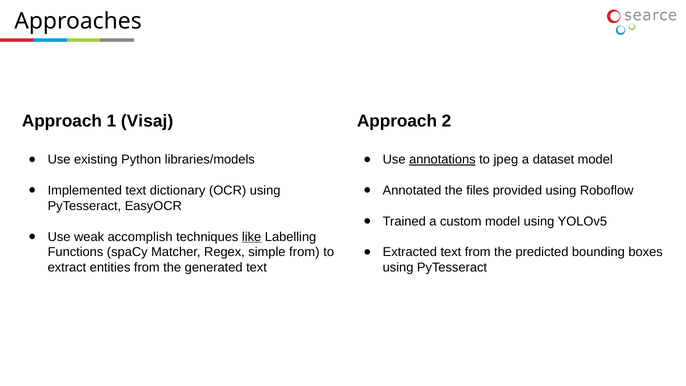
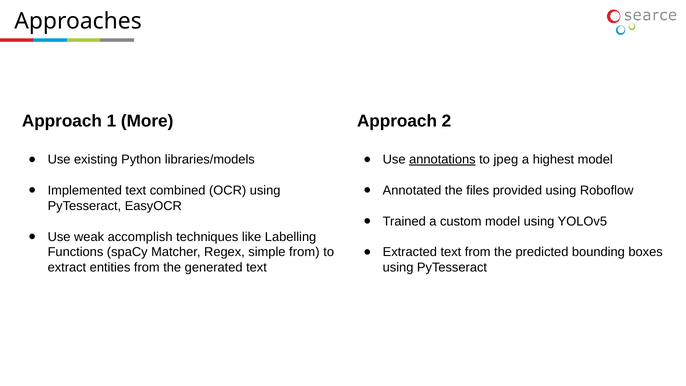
Visaj: Visaj -> More
dataset: dataset -> highest
dictionary: dictionary -> combined
like underline: present -> none
